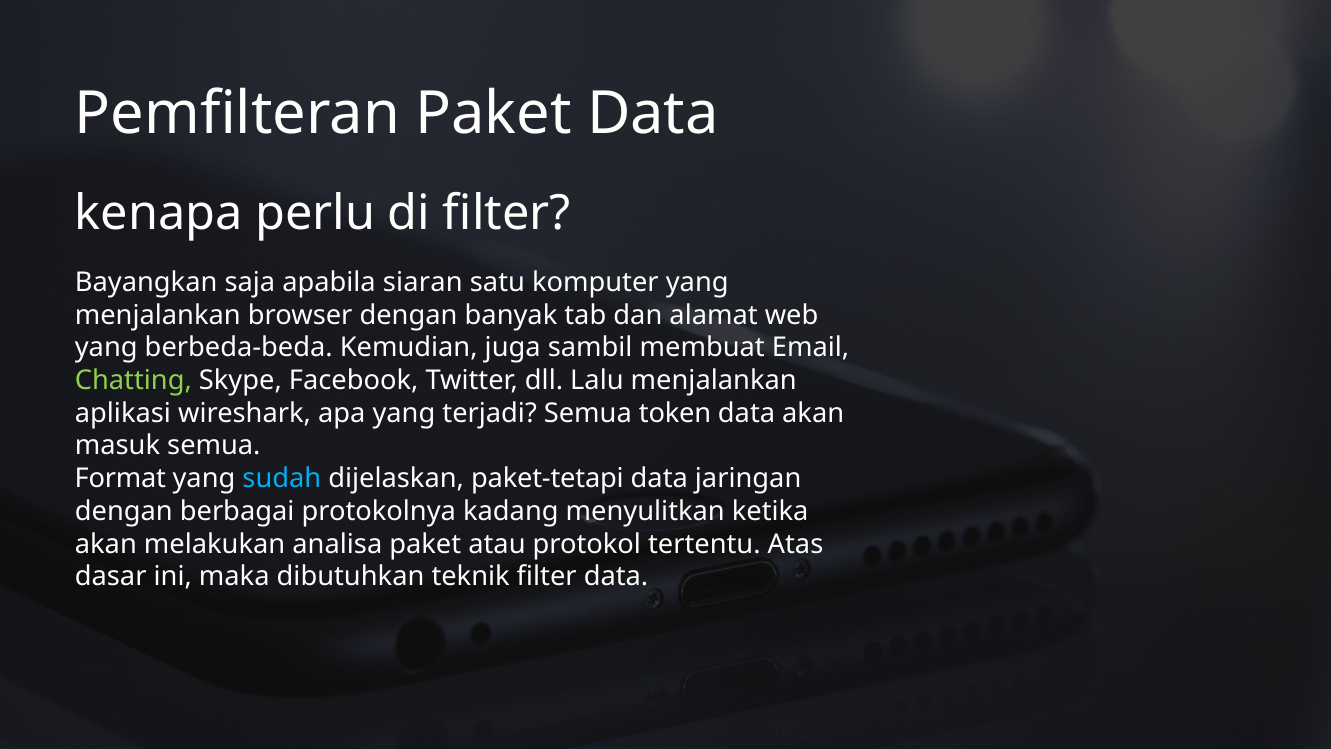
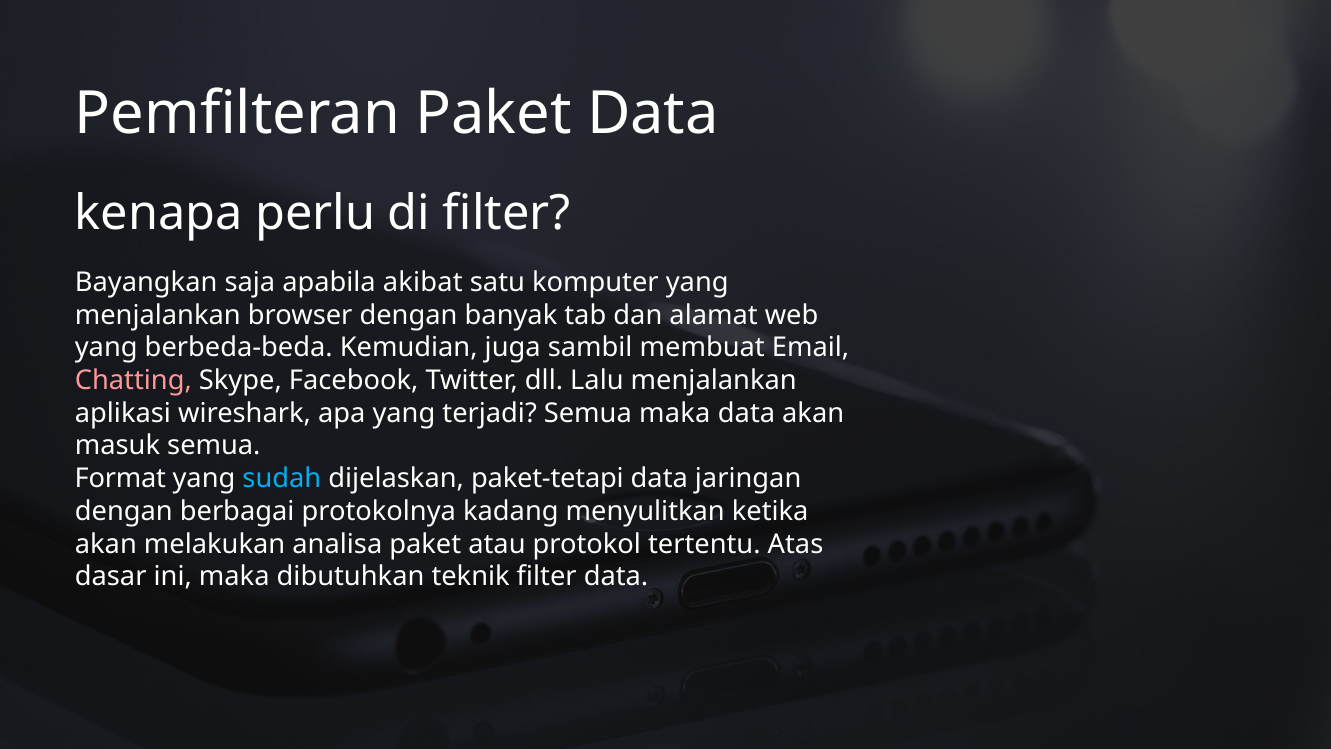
siaran: siaran -> akibat
Chatting colour: light green -> pink
Semua token: token -> maka
